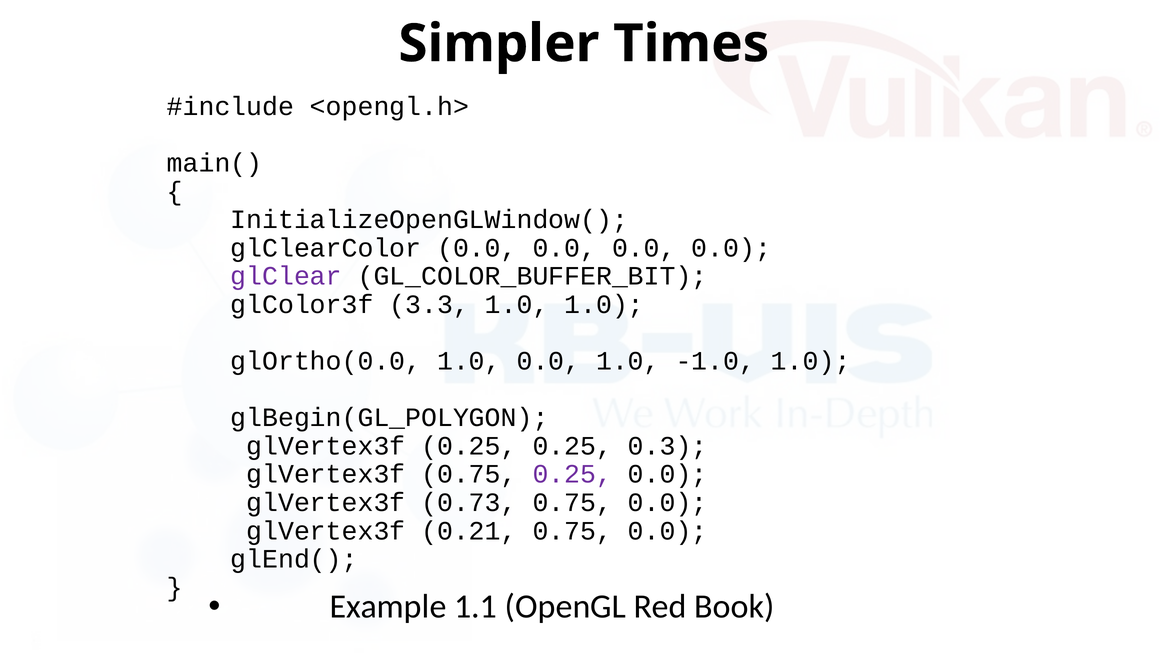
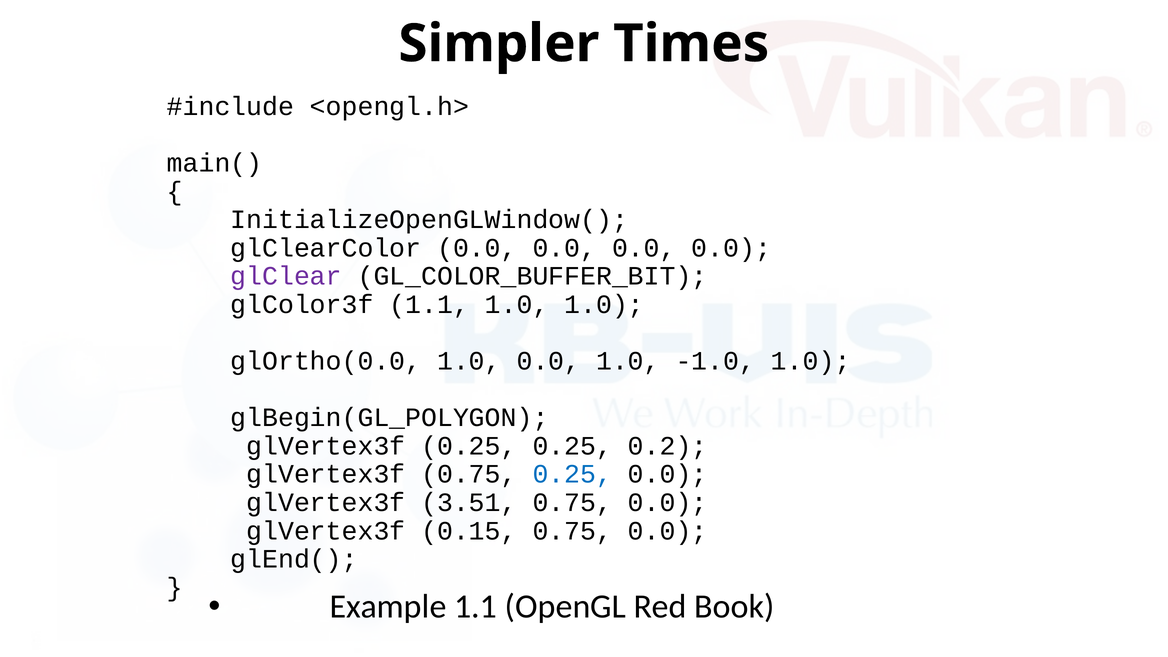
glColor3f 3.3: 3.3 -> 1.1
0.3: 0.3 -> 0.2
0.25 at (572, 474) colour: purple -> blue
0.73: 0.73 -> 3.51
0.21: 0.21 -> 0.15
